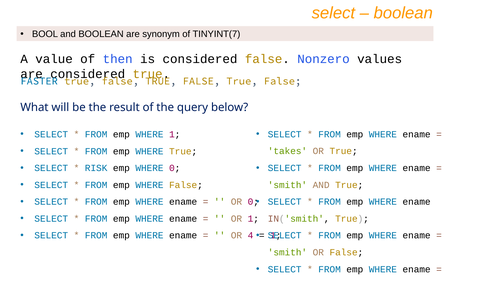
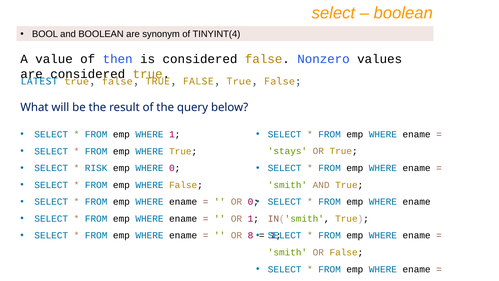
TINYINT(7: TINYINT(7 -> TINYINT(4
FASTER: FASTER -> LATEST
takes: takes -> stays
4: 4 -> 8
